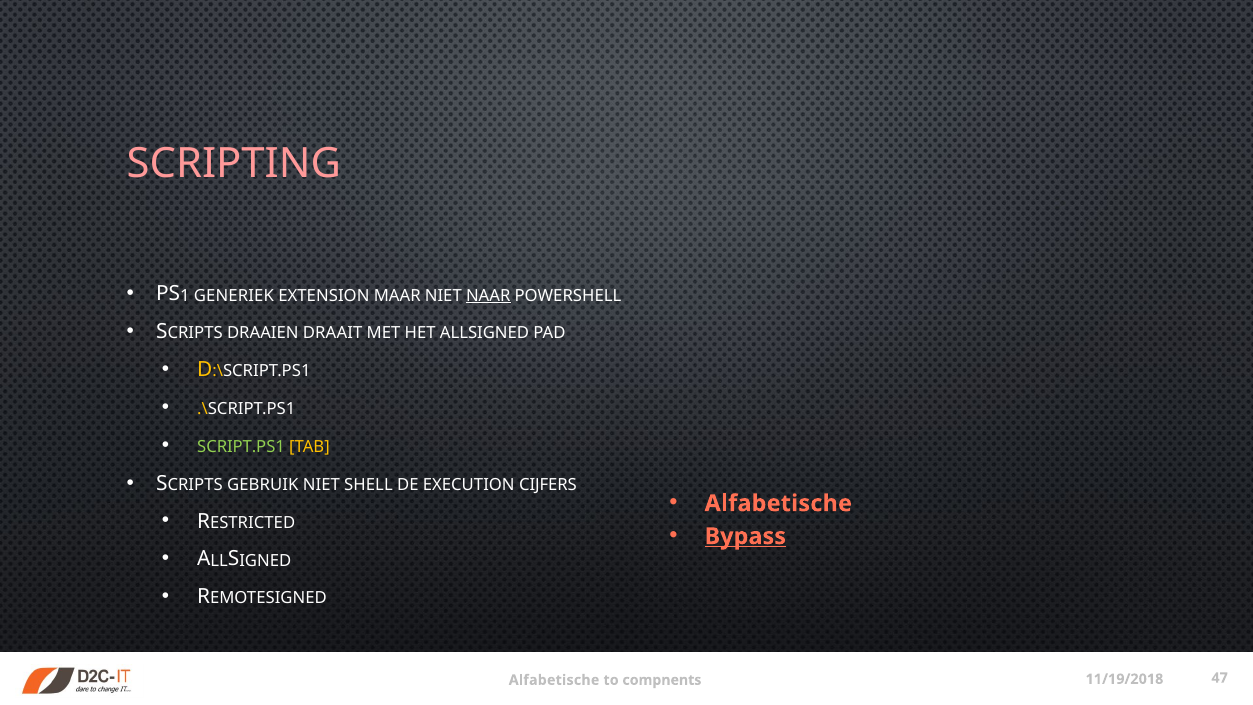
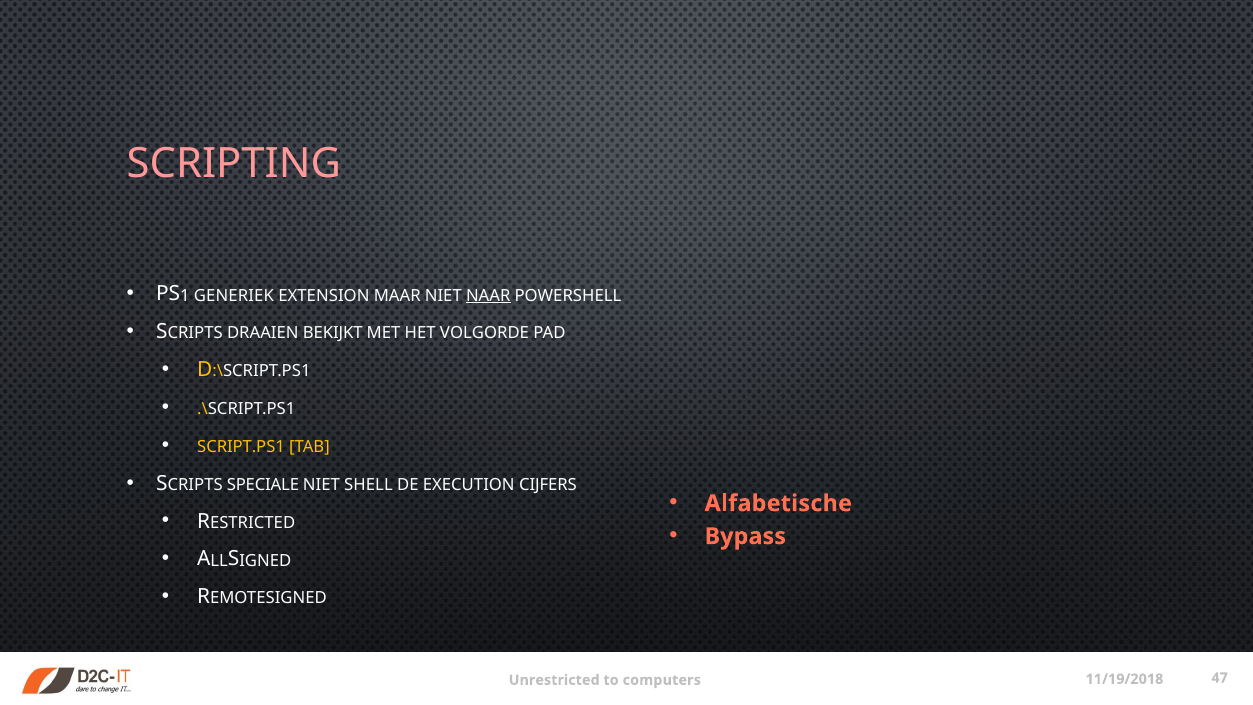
DRAAIT: DRAAIT -> BEKIJKT
HET ALLSIGNED: ALLSIGNED -> VOLGORDE
SCRIPT.PS1 colour: light green -> yellow
GEBRUIK: GEBRUIK -> SPECIALE
Bypass underline: present -> none
Alfabetische at (554, 680): Alfabetische -> Unrestricted
compnents: compnents -> computers
